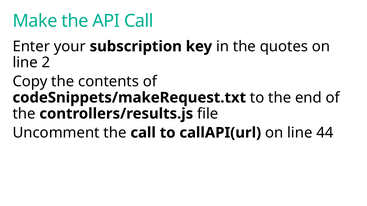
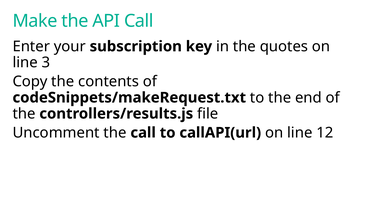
2: 2 -> 3
44: 44 -> 12
